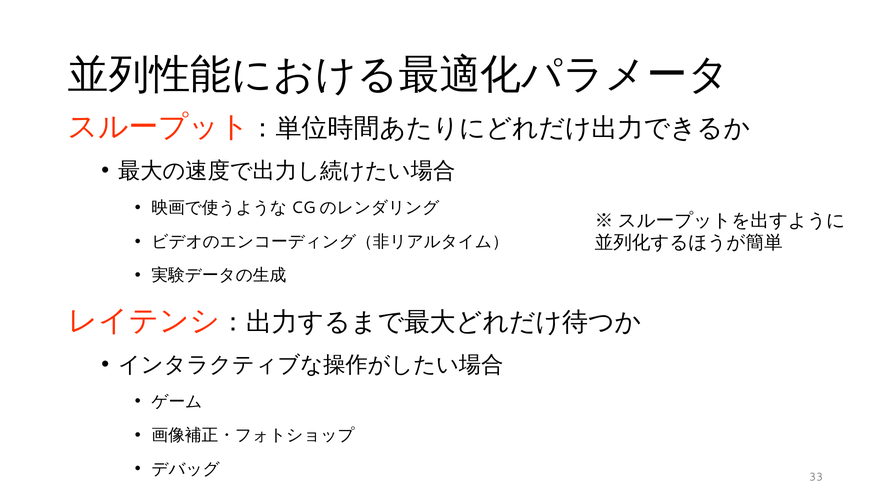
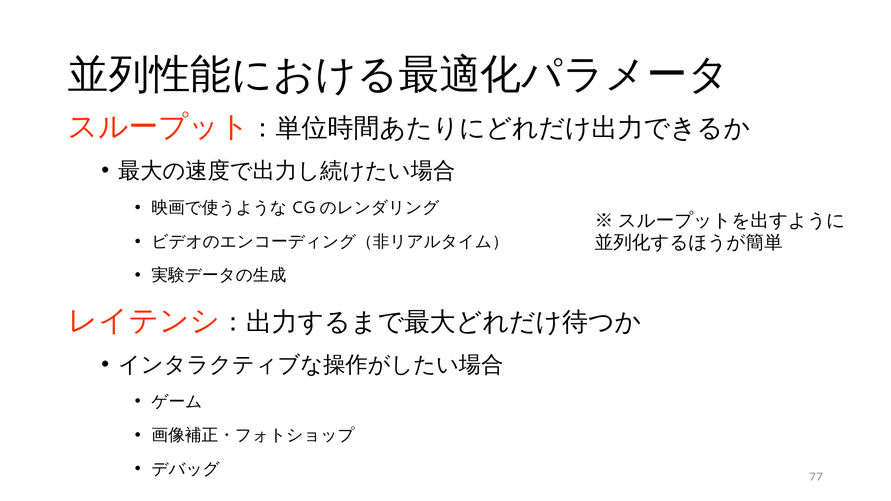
33: 33 -> 77
